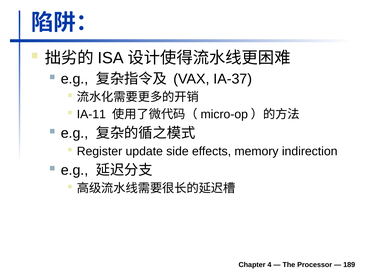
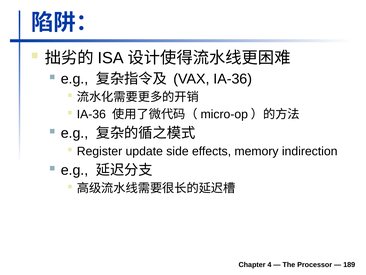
VAX IA-37: IA-37 -> IA-36
IA-11 at (91, 114): IA-11 -> IA-36
